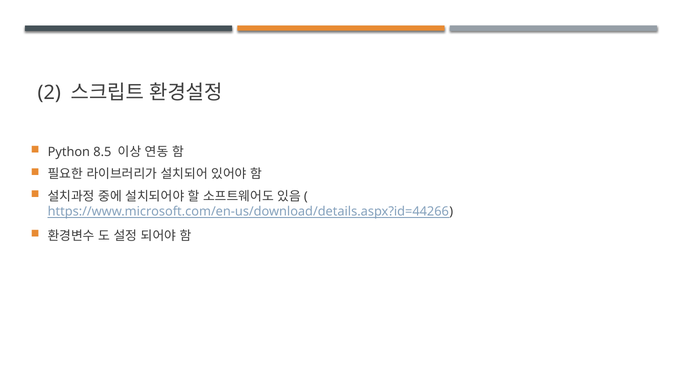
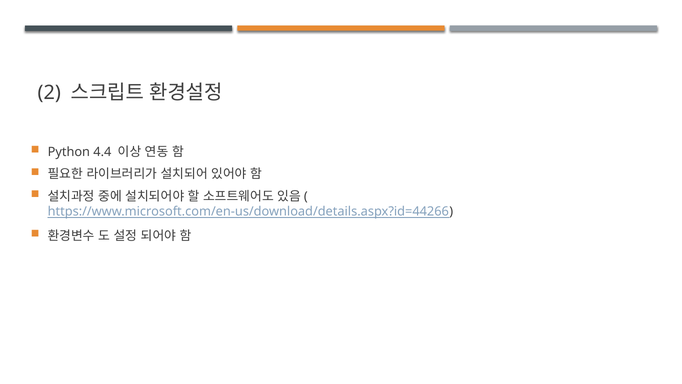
8.5: 8.5 -> 4.4
